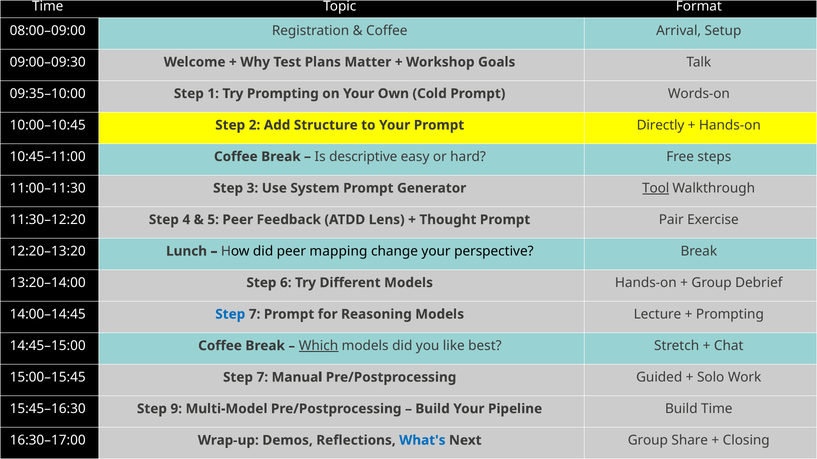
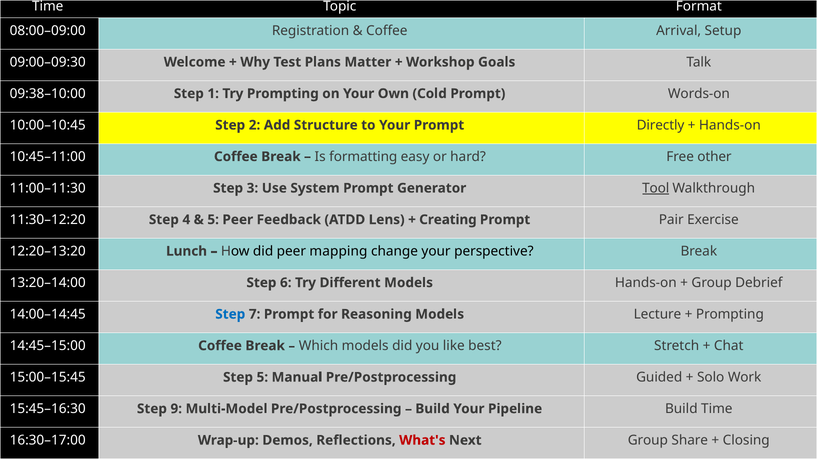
09:35–10:00: 09:35–10:00 -> 09:38–10:00
descriptive: descriptive -> formatting
steps: steps -> other
Thought: Thought -> Creating
Which underline: present -> none
15:00–15:45 Step 7: 7 -> 5
What's colour: blue -> red
